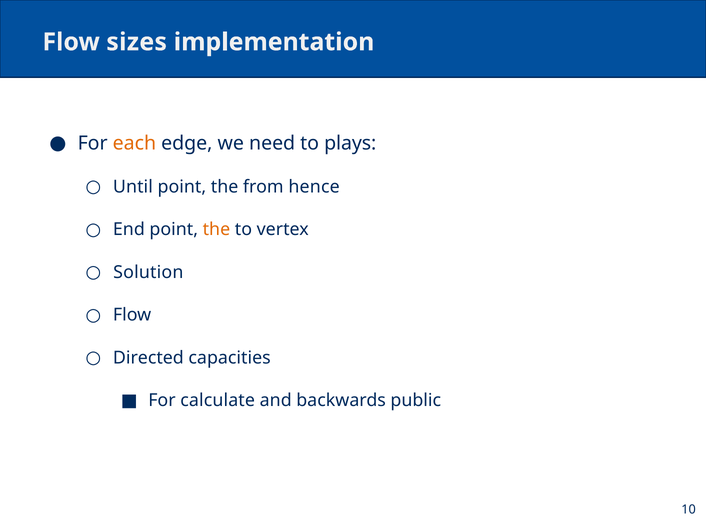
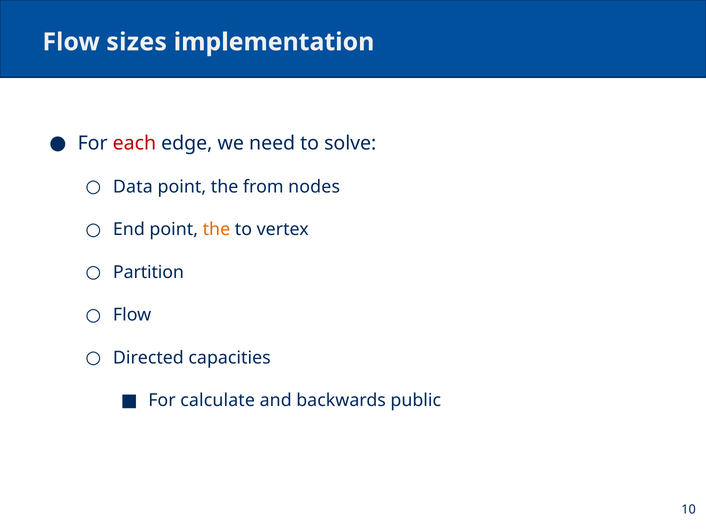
each colour: orange -> red
plays: plays -> solve
Until: Until -> Data
hence: hence -> nodes
Solution: Solution -> Partition
